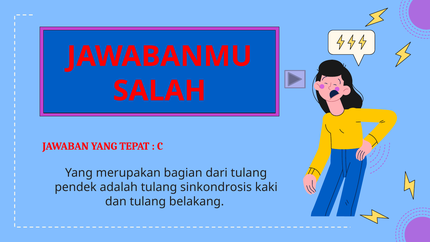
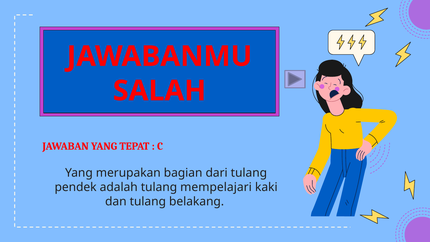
sinkondrosis: sinkondrosis -> mempelajari
